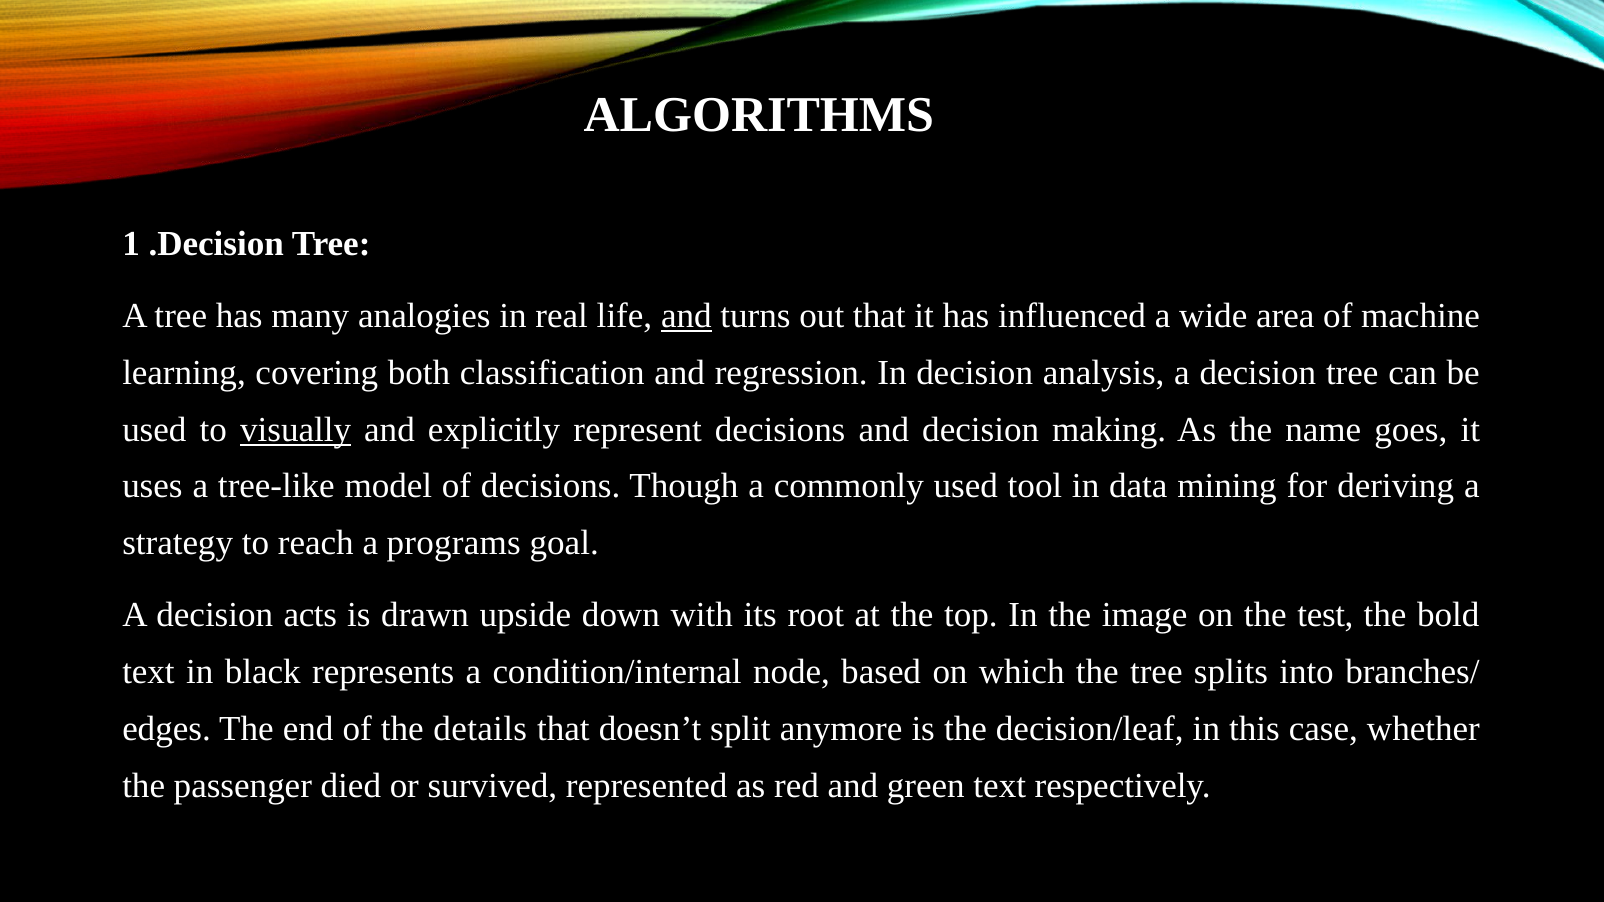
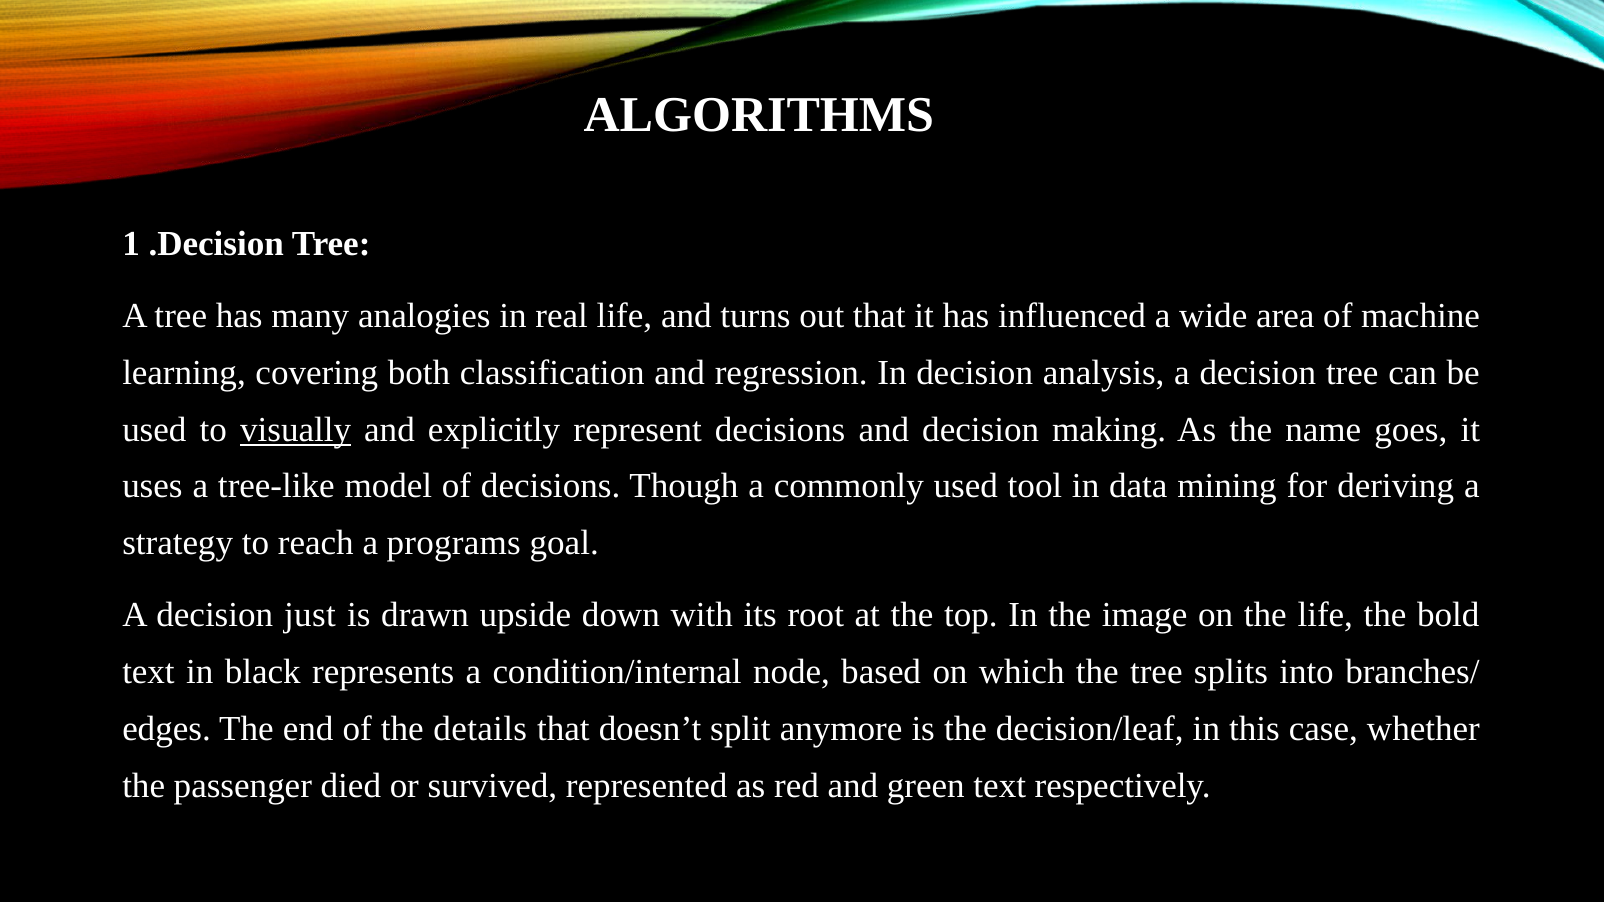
and at (686, 316) underline: present -> none
acts: acts -> just
the test: test -> life
